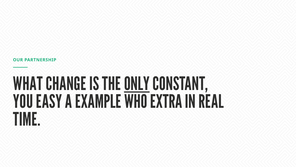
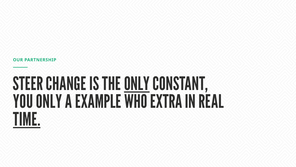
WHAT: WHAT -> STEER
YOU EASY: EASY -> ONLY
TIME underline: none -> present
